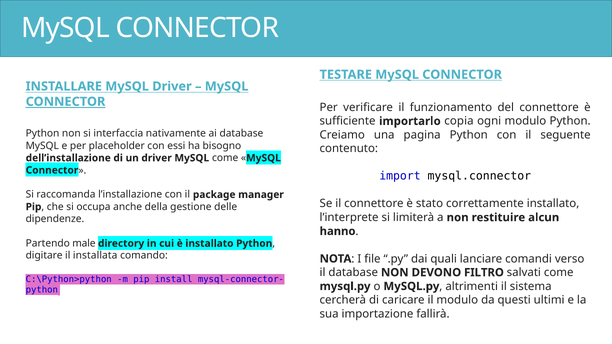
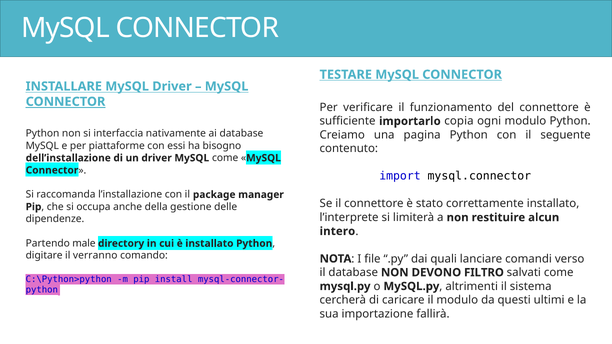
placeholder: placeholder -> piattaforme
hanno: hanno -> intero
installata: installata -> verranno
